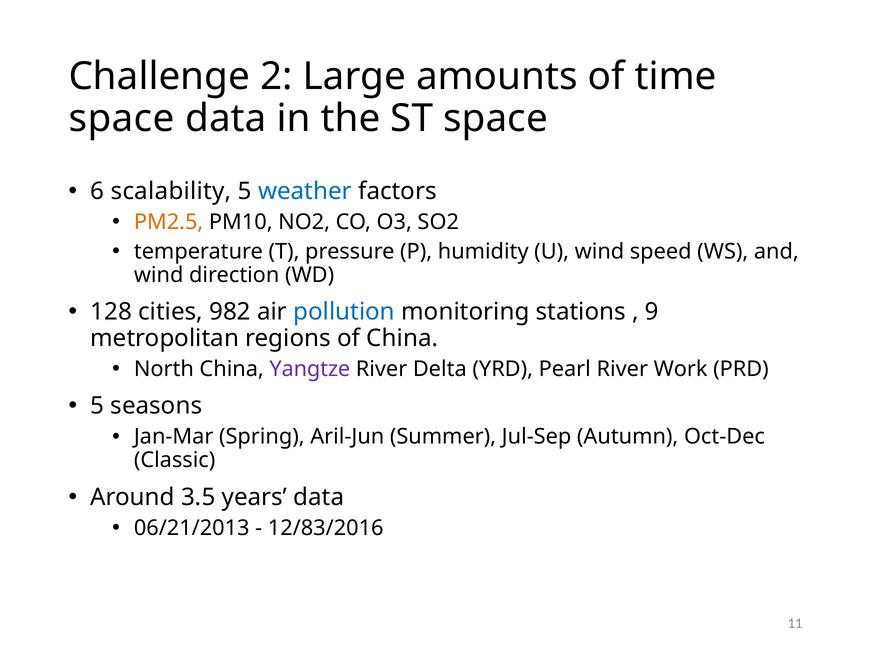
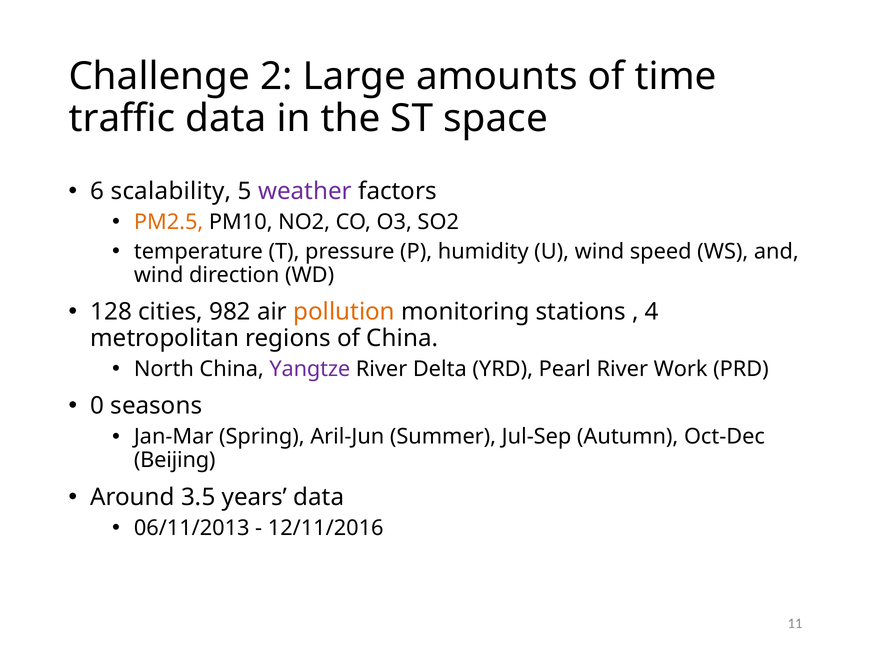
space at (122, 119): space -> traffic
weather colour: blue -> purple
pollution colour: blue -> orange
9: 9 -> 4
5 at (97, 406): 5 -> 0
Classic: Classic -> Beijing
06/21/2013: 06/21/2013 -> 06/11/2013
12/83/2016: 12/83/2016 -> 12/11/2016
